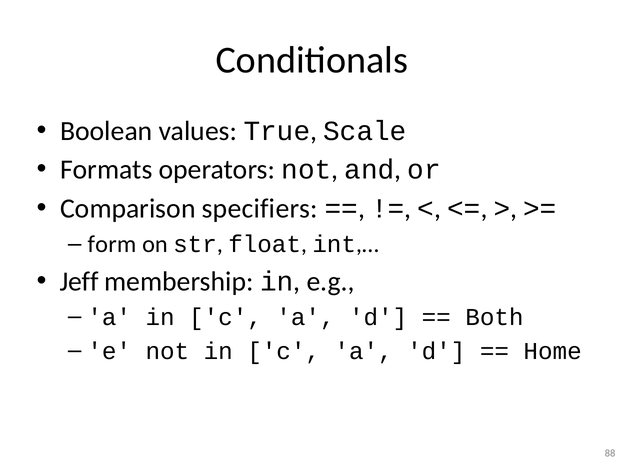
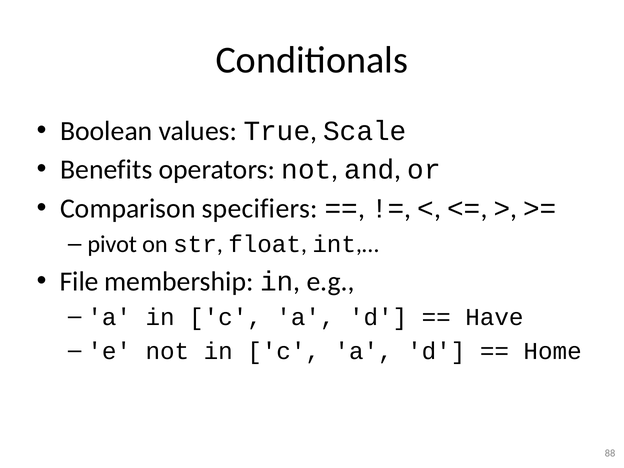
Formats: Formats -> Benefits
form: form -> pivot
Jeff: Jeff -> File
Both: Both -> Have
